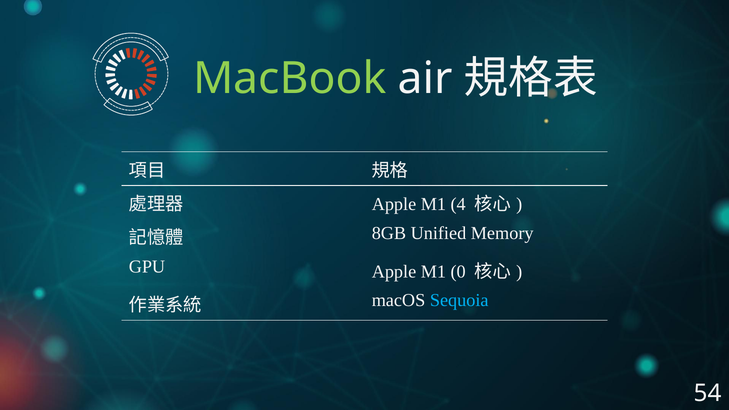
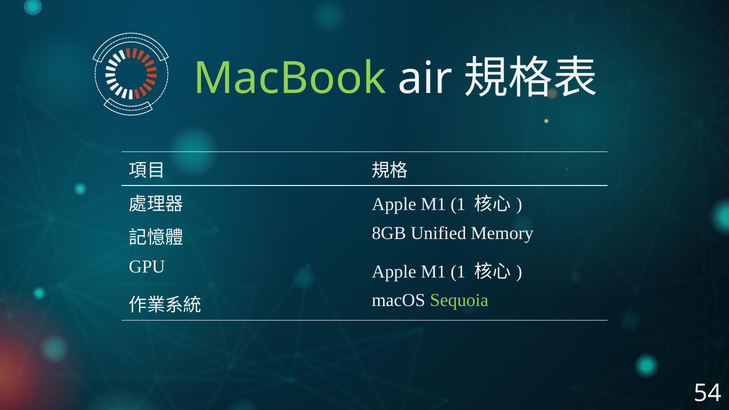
4 at (458, 204): 4 -> 1
GPU Apple M1 0: 0 -> 1
Sequoia colour: light blue -> light green
